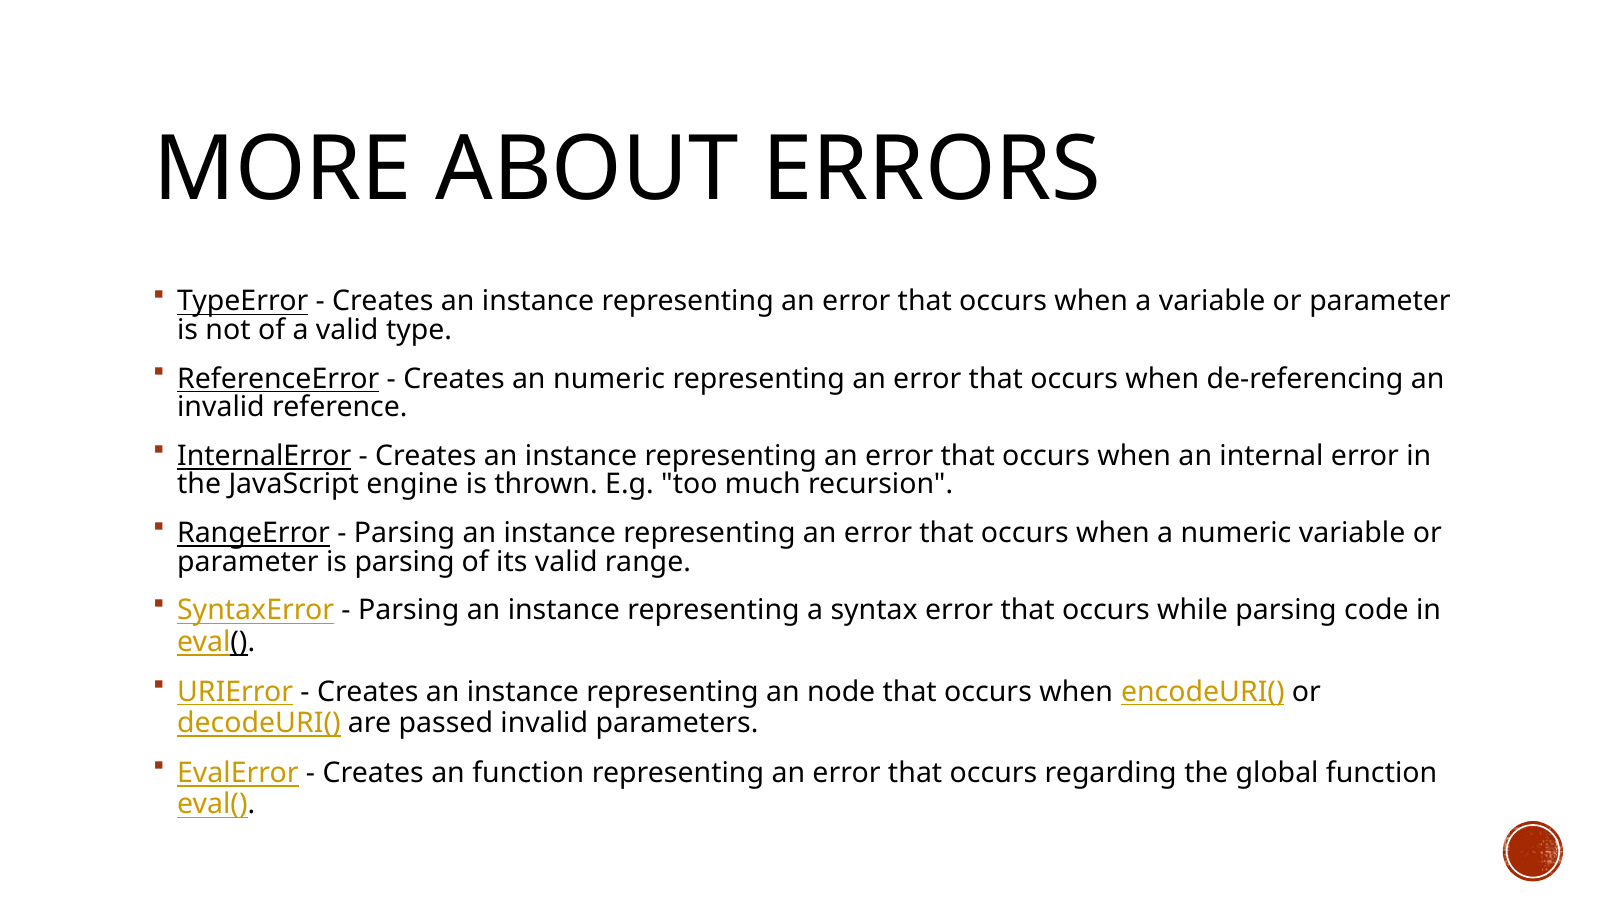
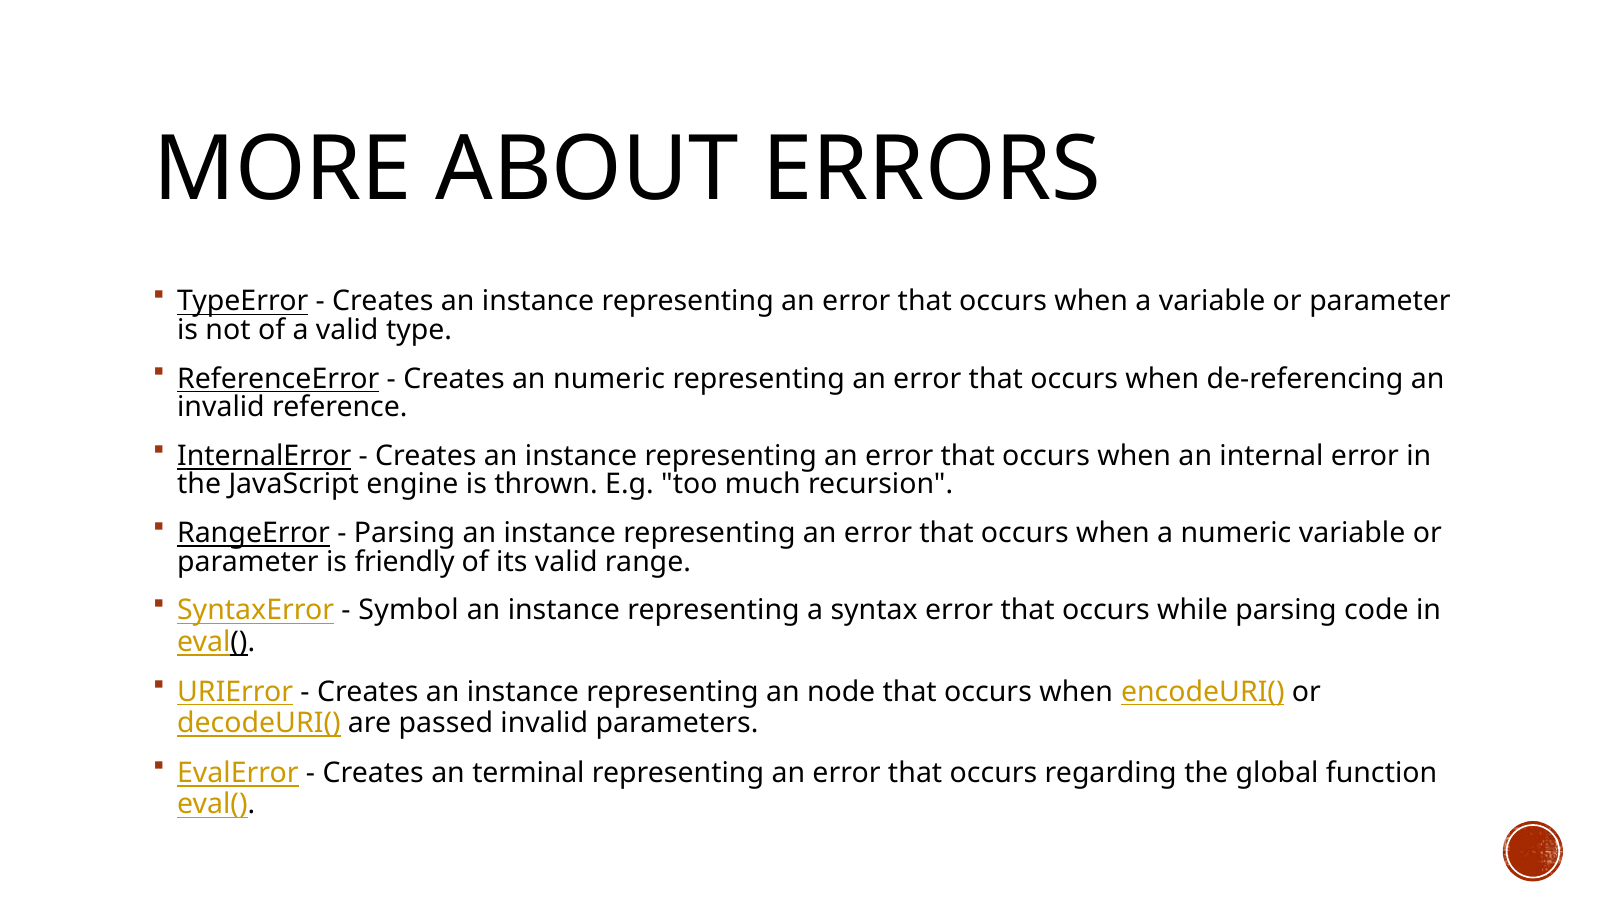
is parsing: parsing -> friendly
Parsing at (409, 610): Parsing -> Symbol
an function: function -> terminal
